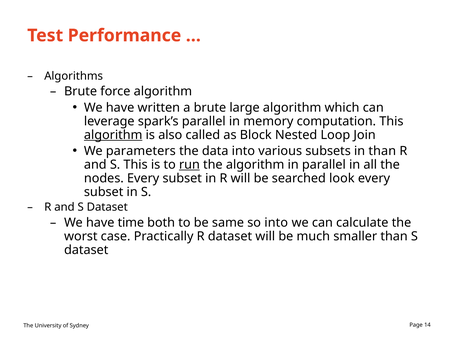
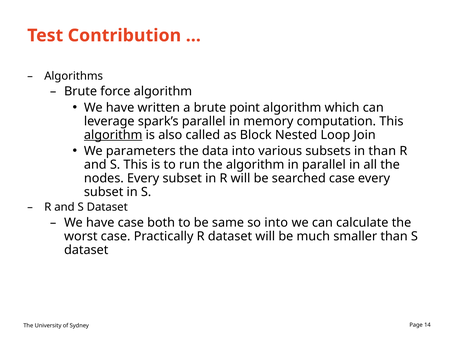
Performance: Performance -> Contribution
large: large -> point
run underline: present -> none
searched look: look -> case
have time: time -> case
